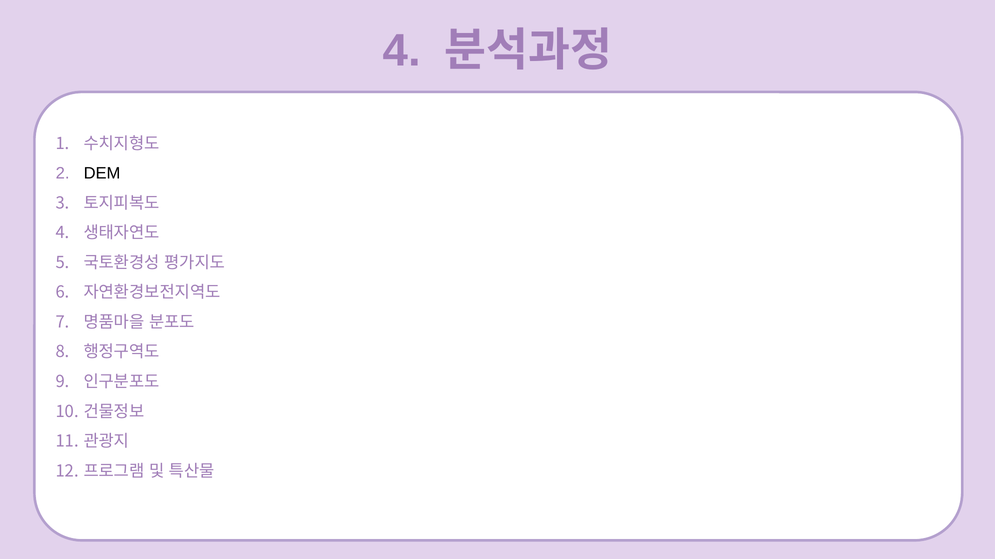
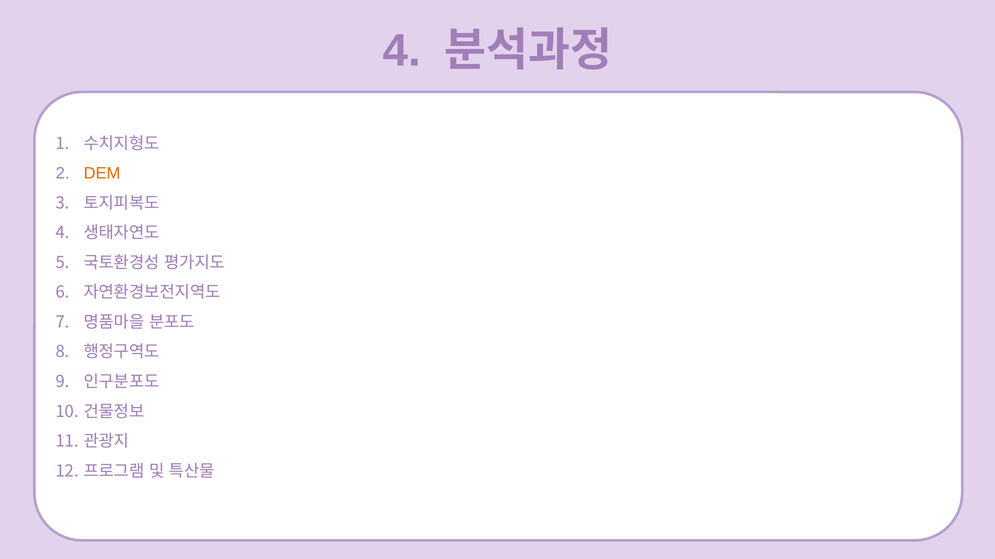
DEM colour: black -> orange
